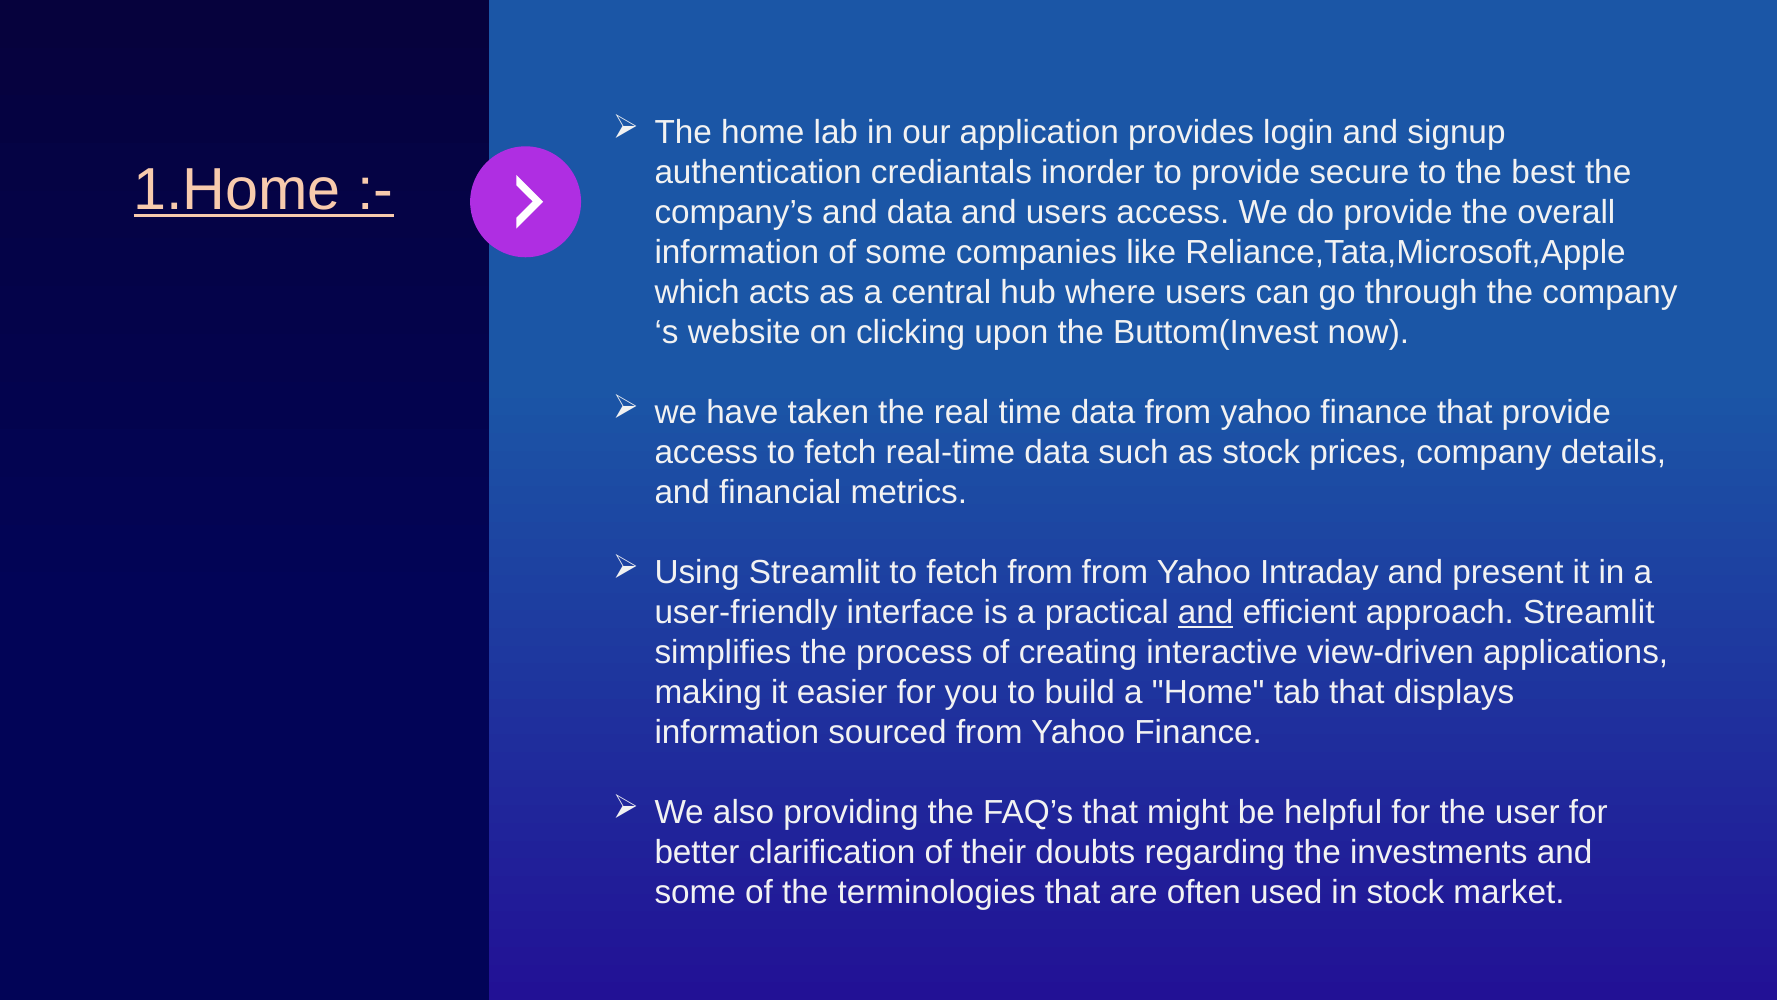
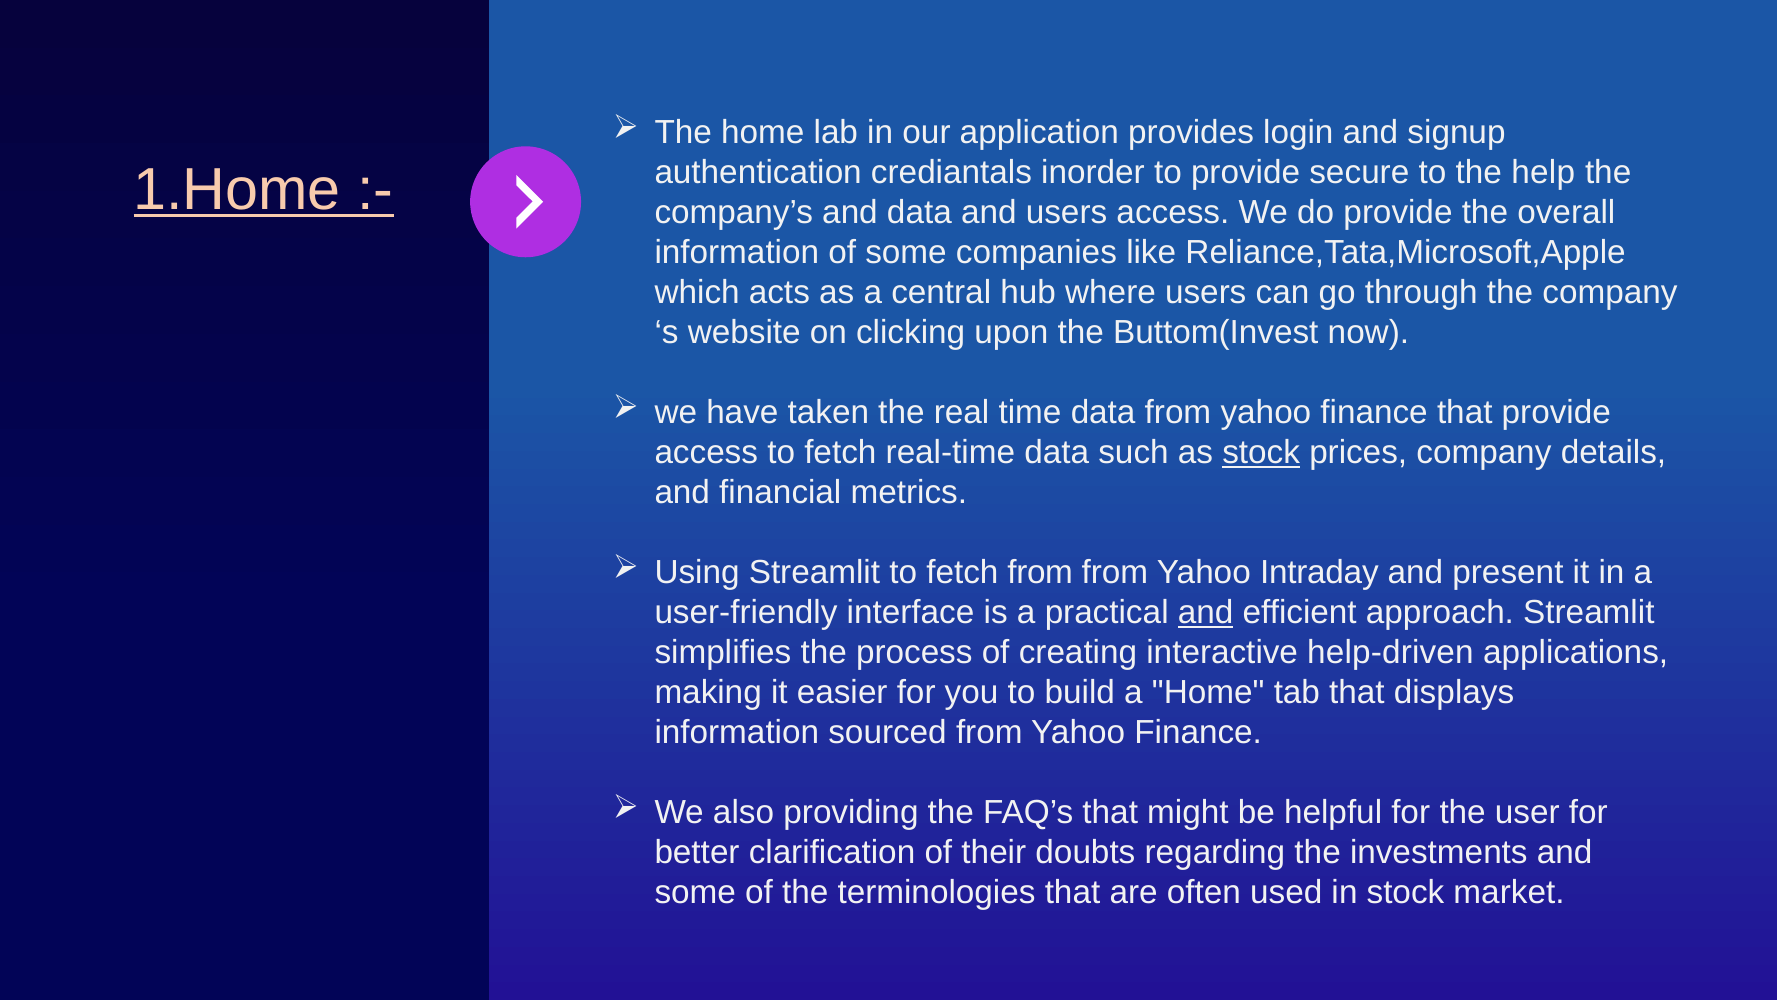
best: best -> help
stock at (1261, 453) underline: none -> present
view-driven: view-driven -> help-driven
